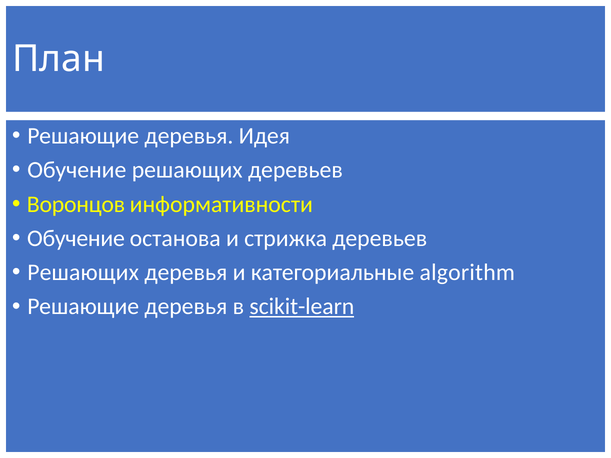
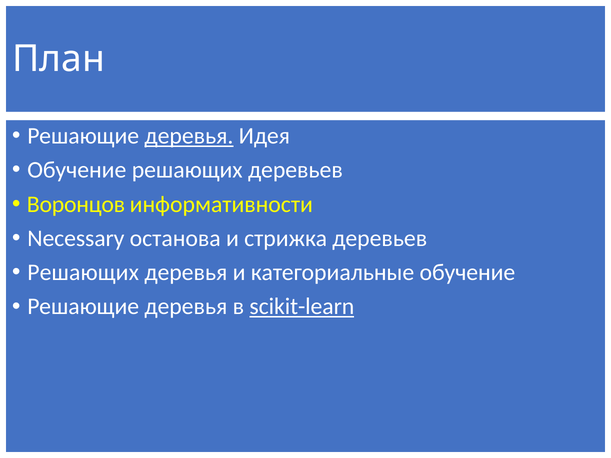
деревья at (189, 136) underline: none -> present
Обучение at (76, 238): Обучение -> Necessary
категориальные algorithm: algorithm -> обучение
